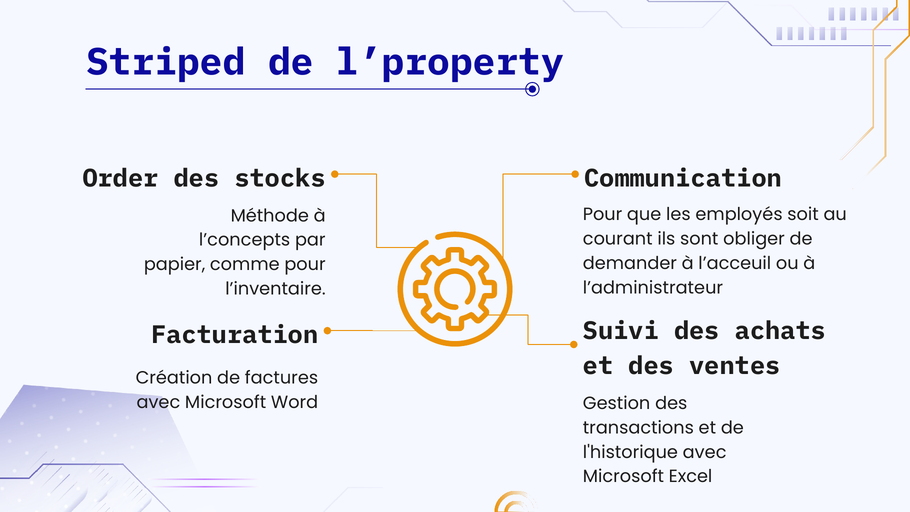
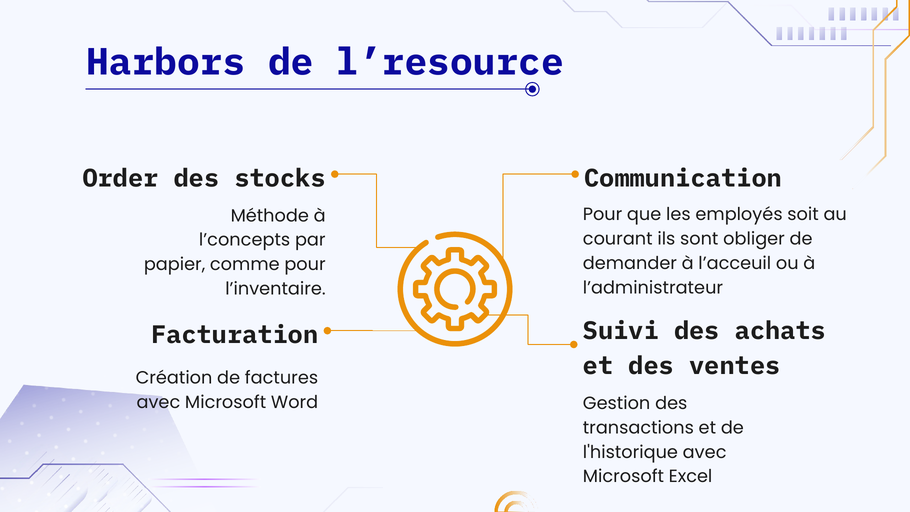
Striped: Striped -> Harbors
l’property: l’property -> l’resource
